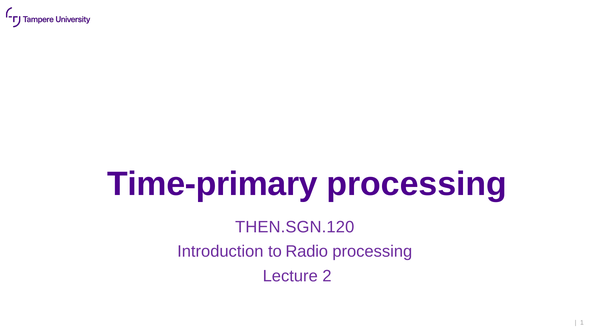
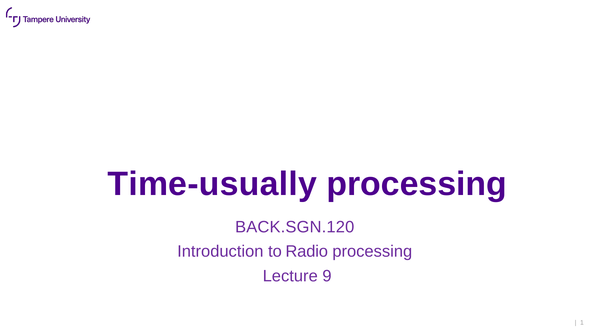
Time-primary: Time-primary -> Time-usually
THEN.SGN.120: THEN.SGN.120 -> BACK.SGN.120
2: 2 -> 9
